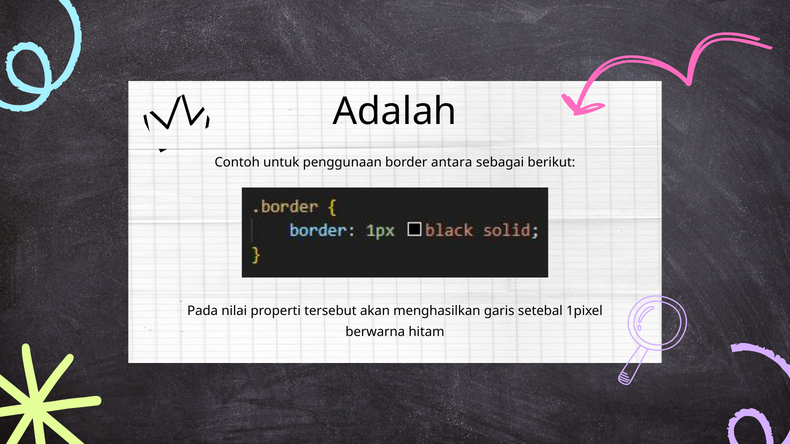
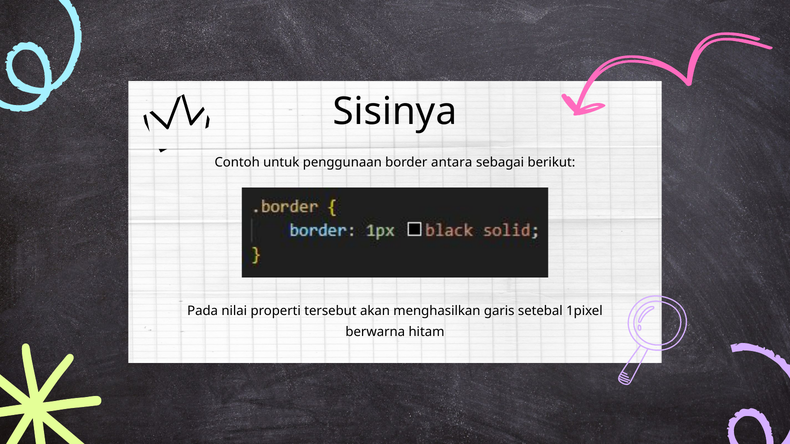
Adalah: Adalah -> Sisinya
